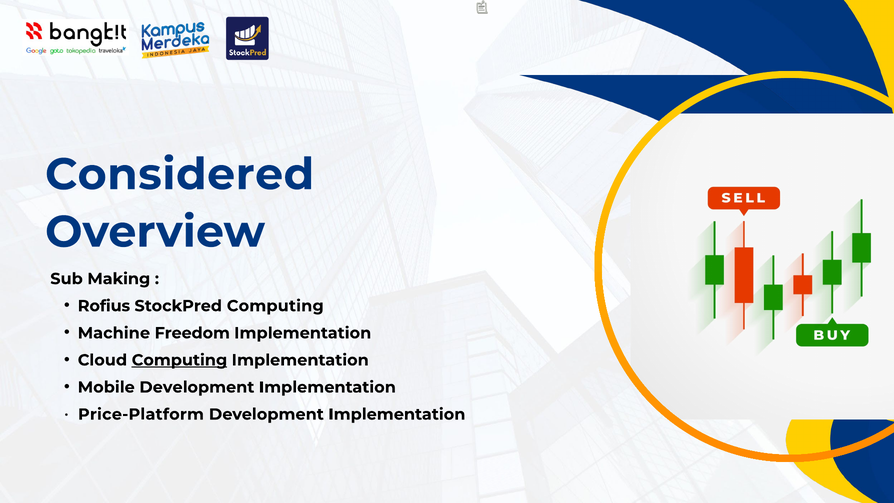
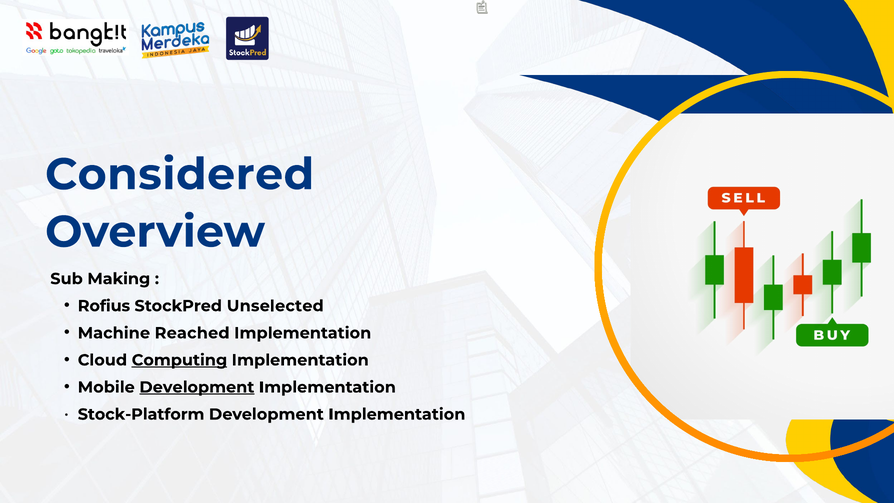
StockPred Computing: Computing -> Unselected
Freedom: Freedom -> Reached
Development at (197, 387) underline: none -> present
Price-Platform: Price-Platform -> Stock-Platform
